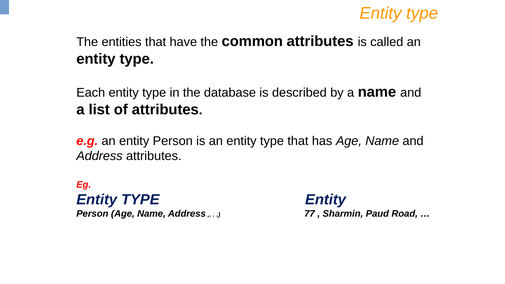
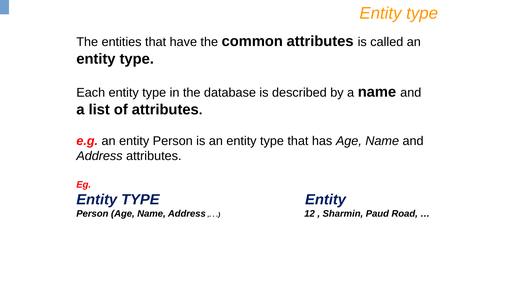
77: 77 -> 12
